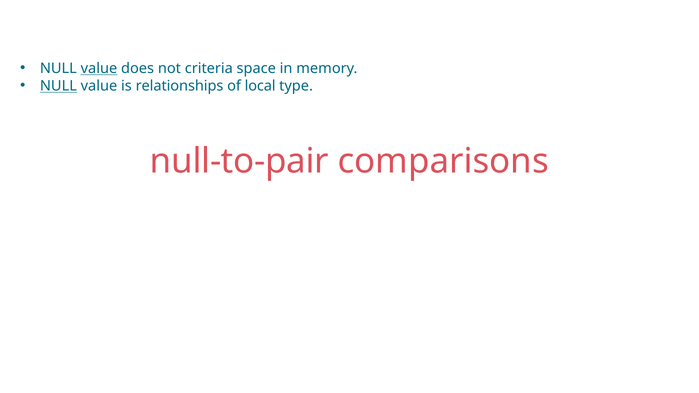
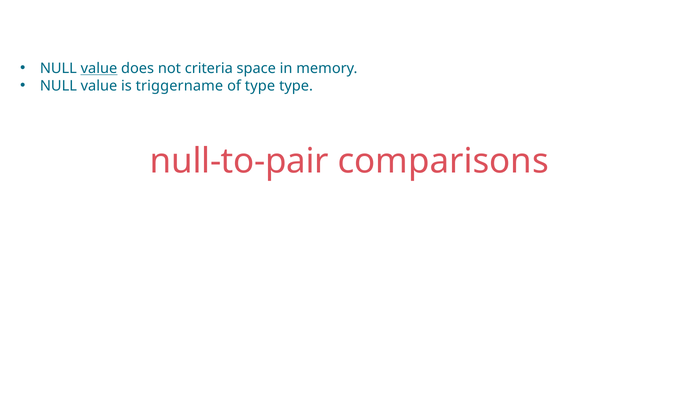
NULL at (58, 86) underline: present -> none
relationships: relationships -> triggername
of local: local -> type
